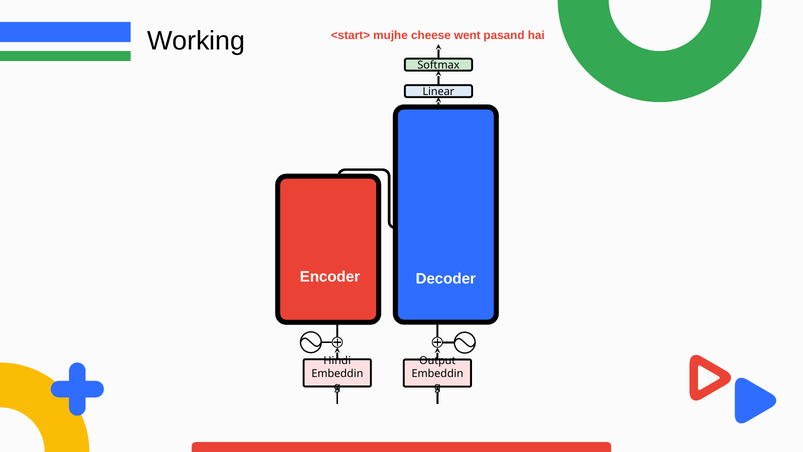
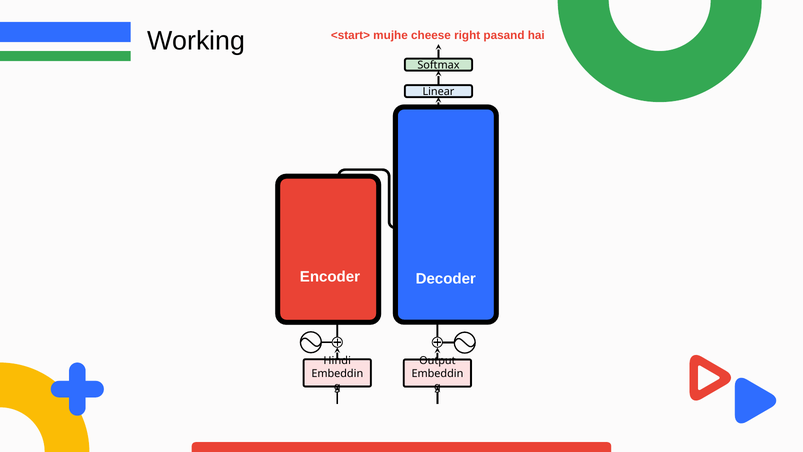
went: went -> right
